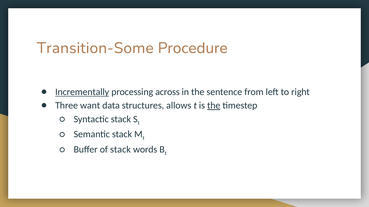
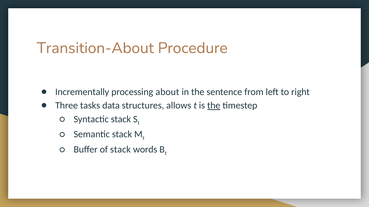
Transition-Some: Transition-Some -> Transition-About
Incrementally underline: present -> none
across: across -> about
want: want -> tasks
